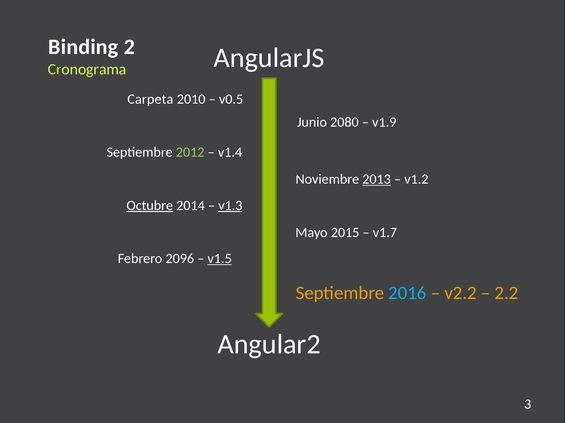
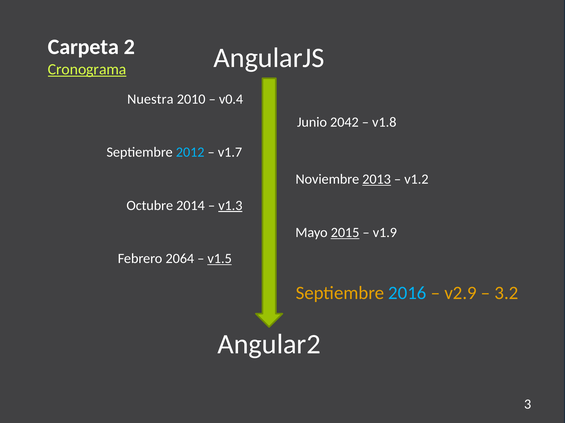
Binding: Binding -> Carpeta
Cronograma underline: none -> present
Carpeta: Carpeta -> Nuestra
v0.5: v0.5 -> v0.4
2080: 2080 -> 2042
v1.9: v1.9 -> v1.8
2012 colour: light green -> light blue
v1.4: v1.4 -> v1.7
Octubre underline: present -> none
2015 underline: none -> present
v1.7: v1.7 -> v1.9
2096: 2096 -> 2064
v2.2: v2.2 -> v2.9
2.2: 2.2 -> 3.2
